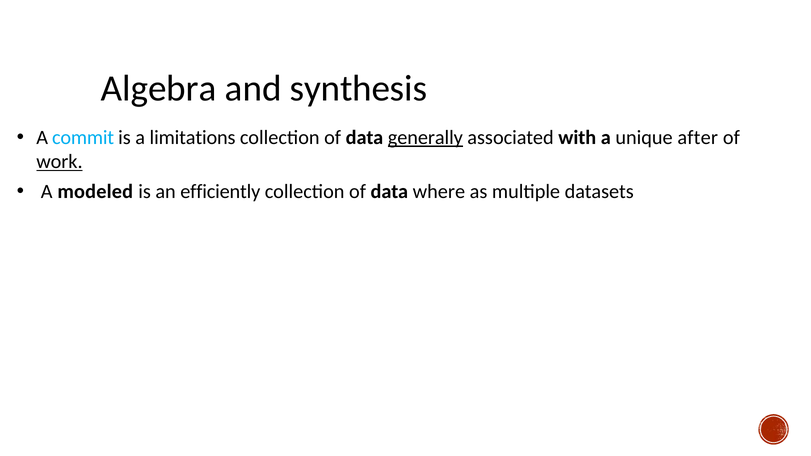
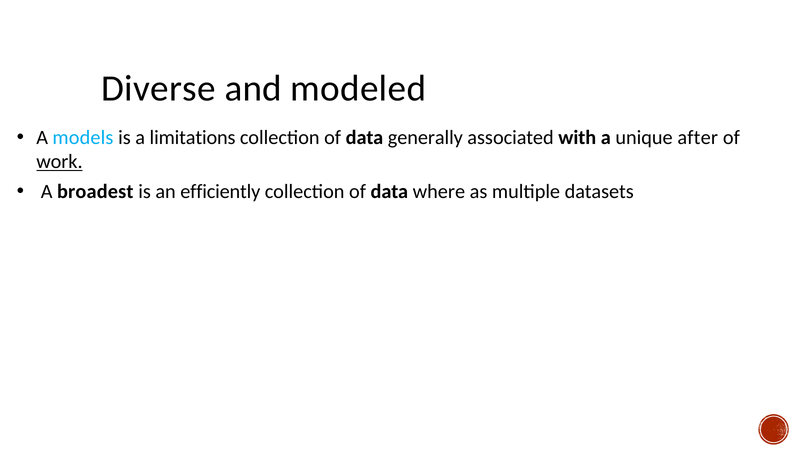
Algebra: Algebra -> Diverse
synthesis: synthesis -> modeled
commit: commit -> models
generally underline: present -> none
modeled: modeled -> broadest
